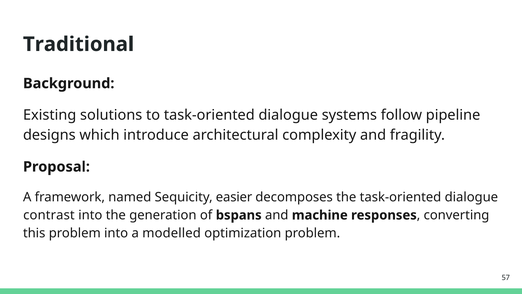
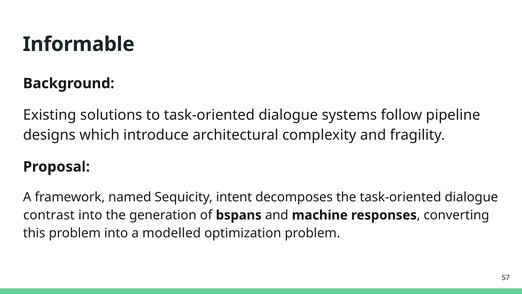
Traditional: Traditional -> Informable
easier: easier -> intent
